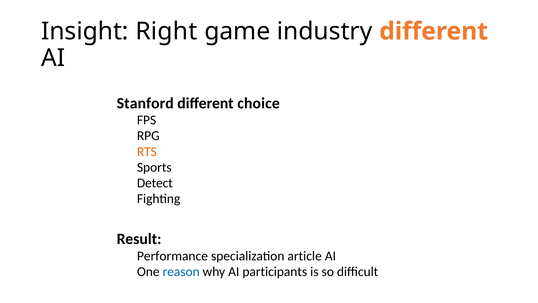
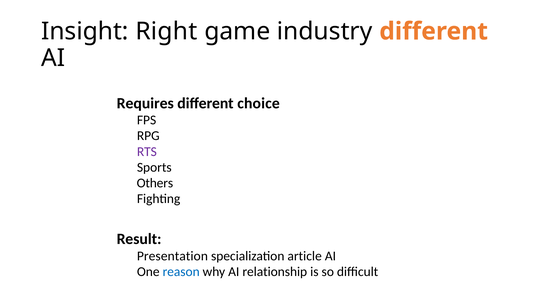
Stanford: Stanford -> Requires
RTS colour: orange -> purple
Detect: Detect -> Others
Performance: Performance -> Presentation
participants: participants -> relationship
